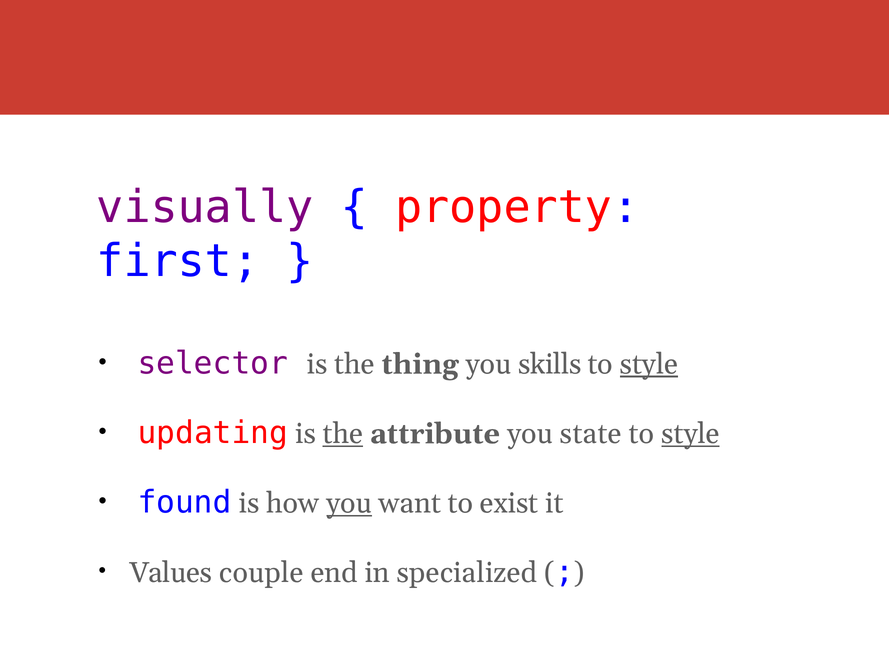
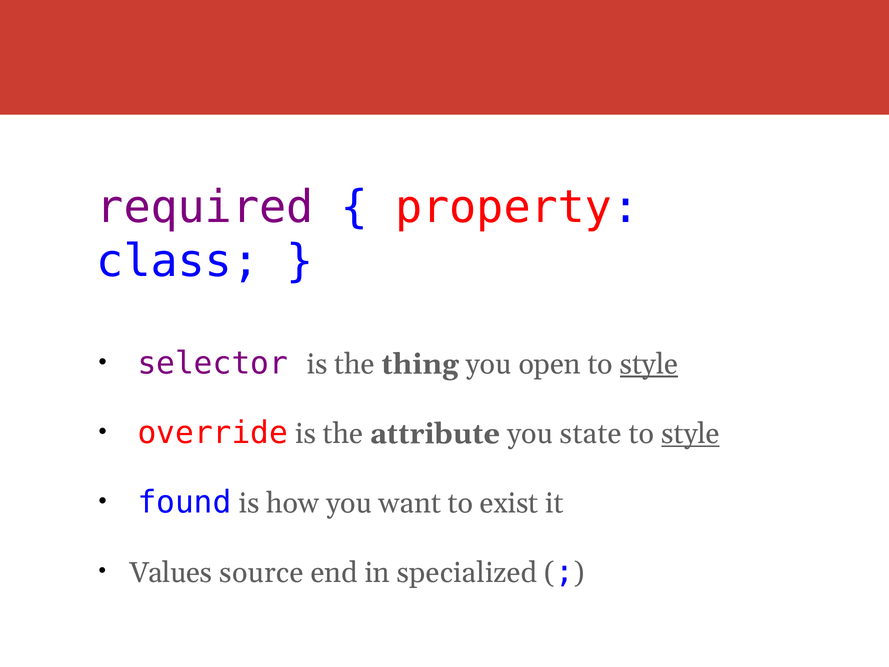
visually: visually -> required
first: first -> class
skills: skills -> open
updating: updating -> override
the at (343, 434) underline: present -> none
you at (349, 503) underline: present -> none
couple: couple -> source
